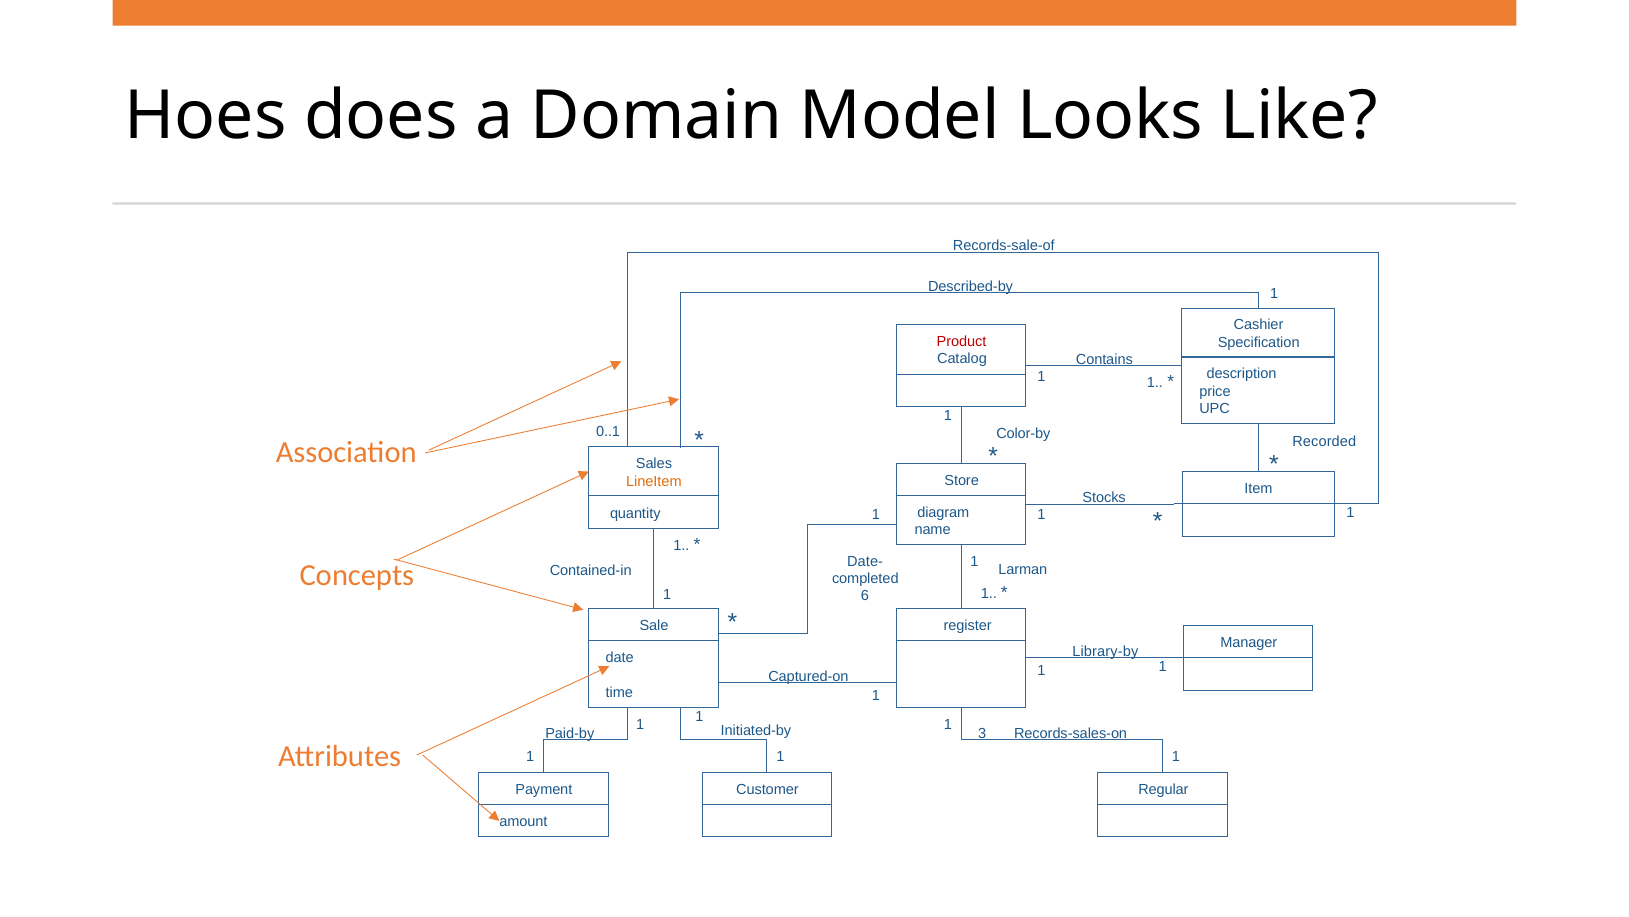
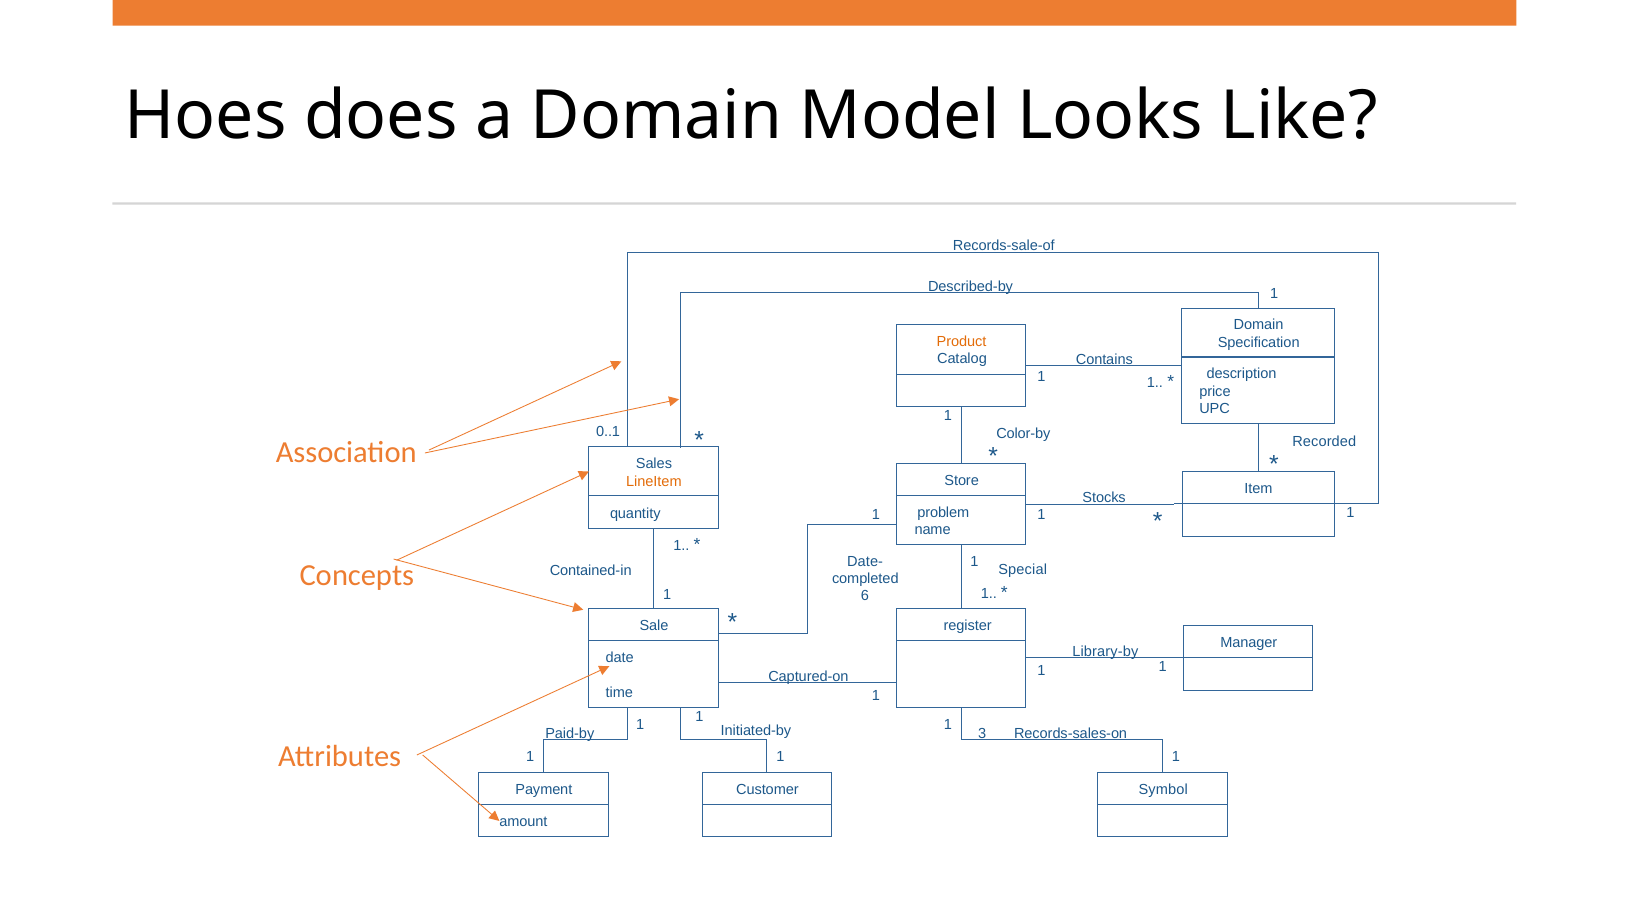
Cashier at (1259, 325): Cashier -> Domain
Product colour: red -> orange
diagram: diagram -> problem
Larman: Larman -> Special
Regular: Regular -> Symbol
